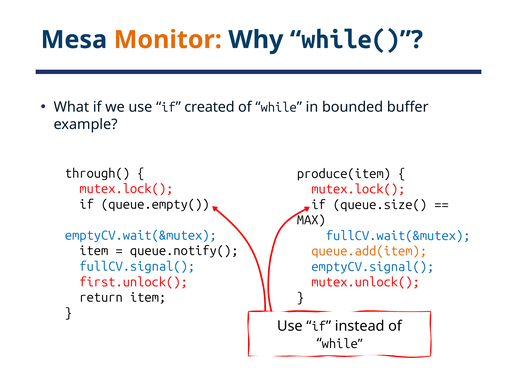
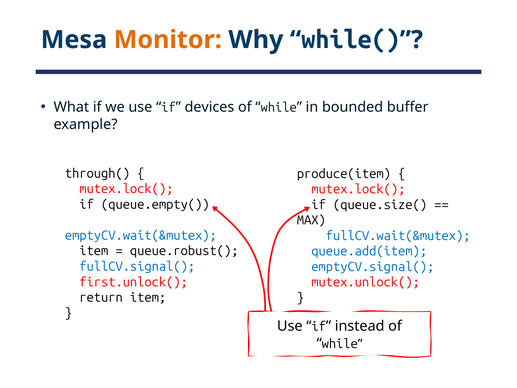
created: created -> devices
queue.notify(: queue.notify( -> queue.robust(
queue.add(item colour: orange -> blue
